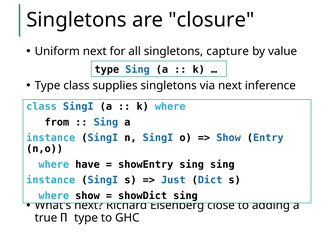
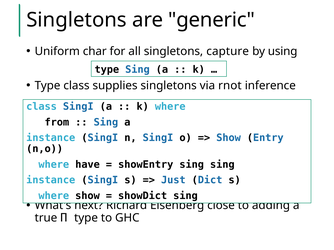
closure: closure -> generic
Uniform next: next -> char
value: value -> using
via next: next -> rnot
